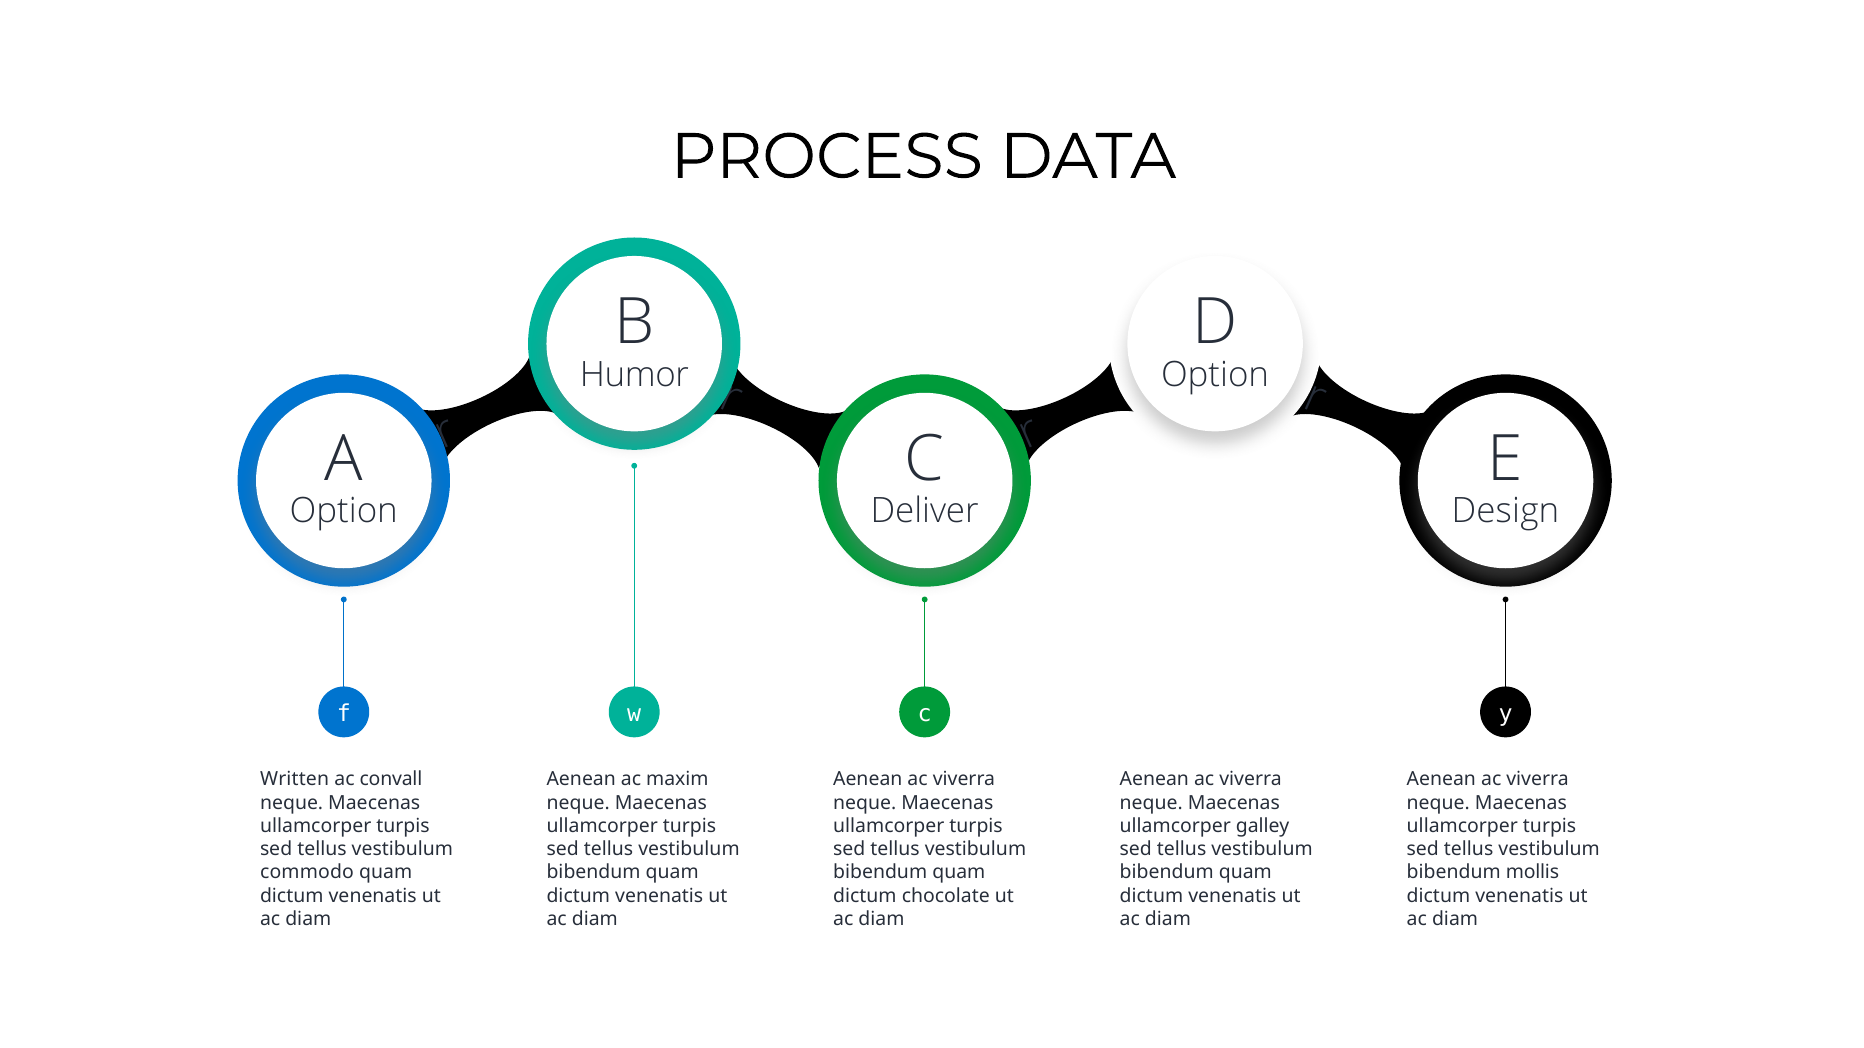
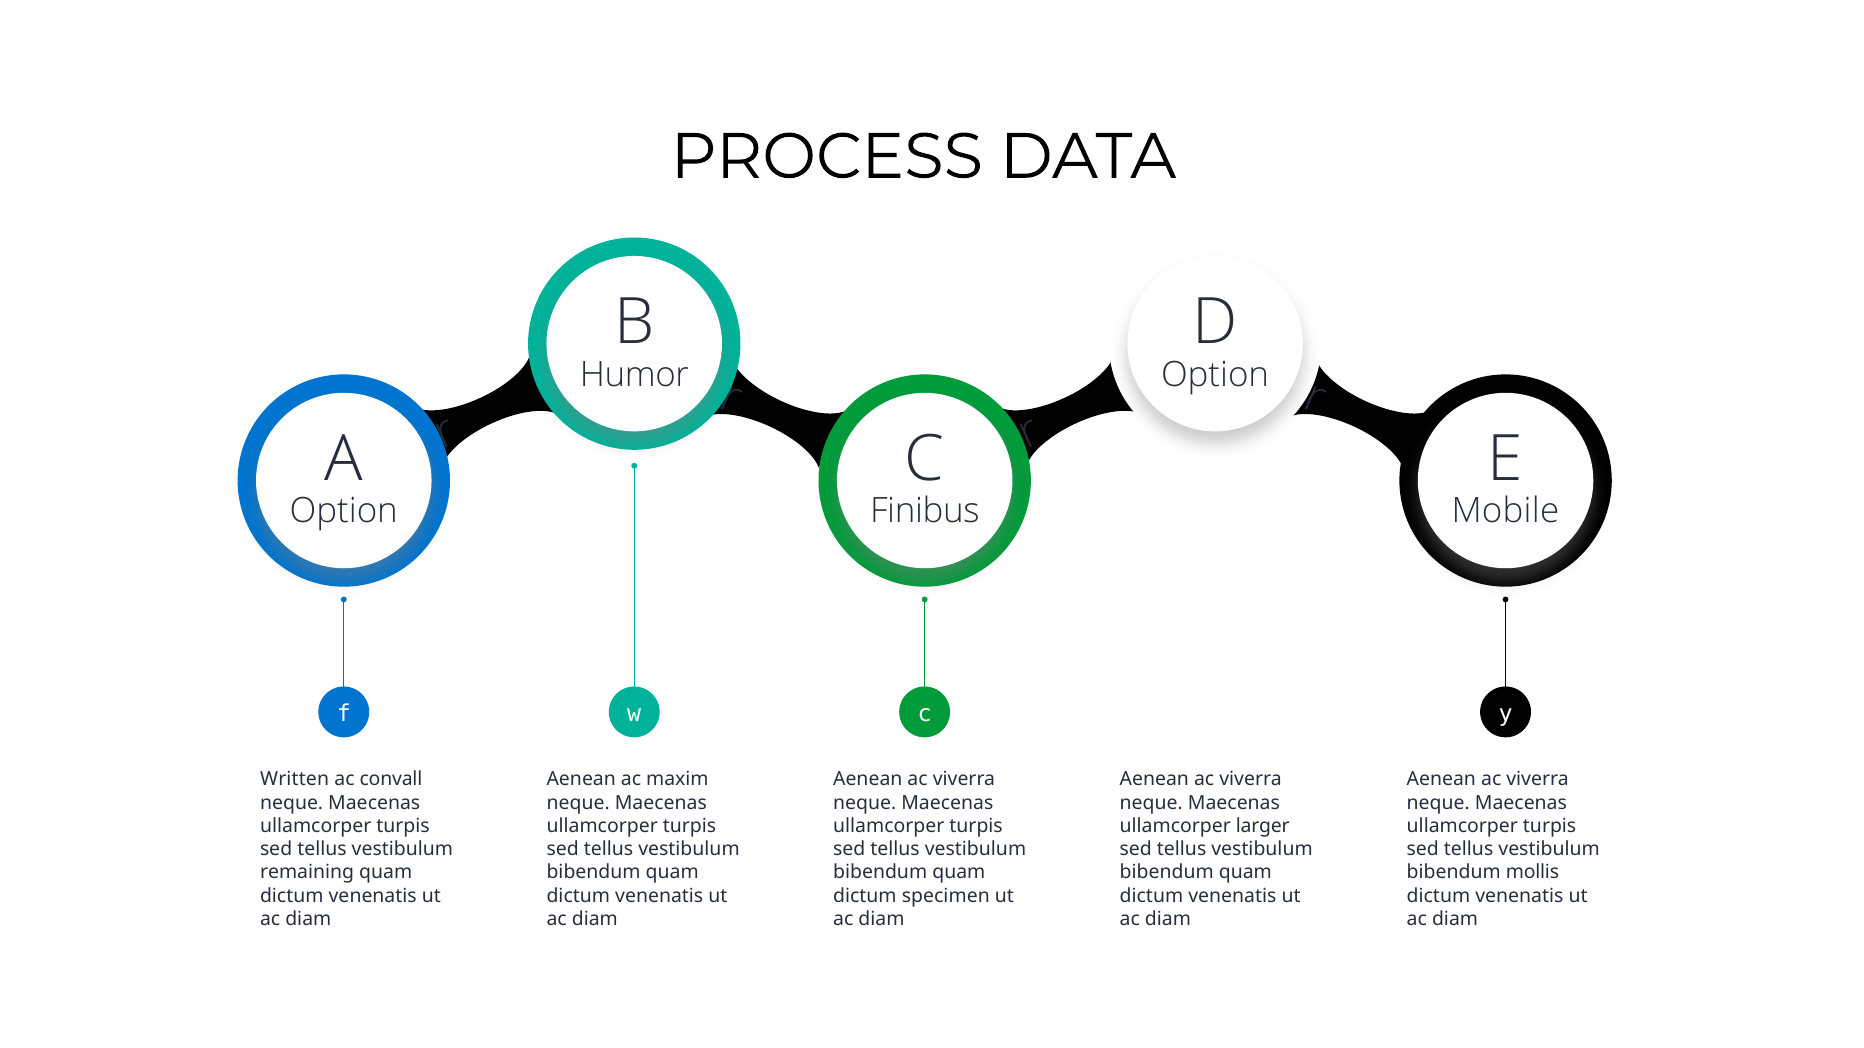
Deliver: Deliver -> Finibus
Design: Design -> Mobile
galley: galley -> larger
commodo: commodo -> remaining
chocolate: chocolate -> specimen
